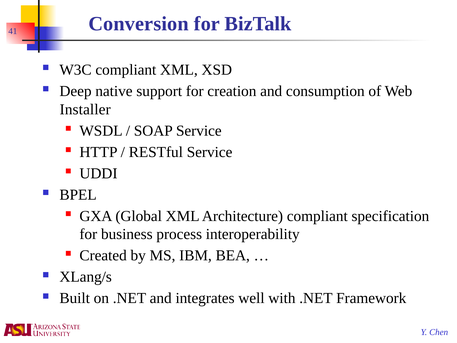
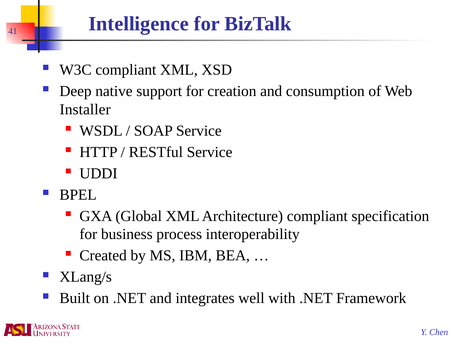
Conversion: Conversion -> Intelligence
